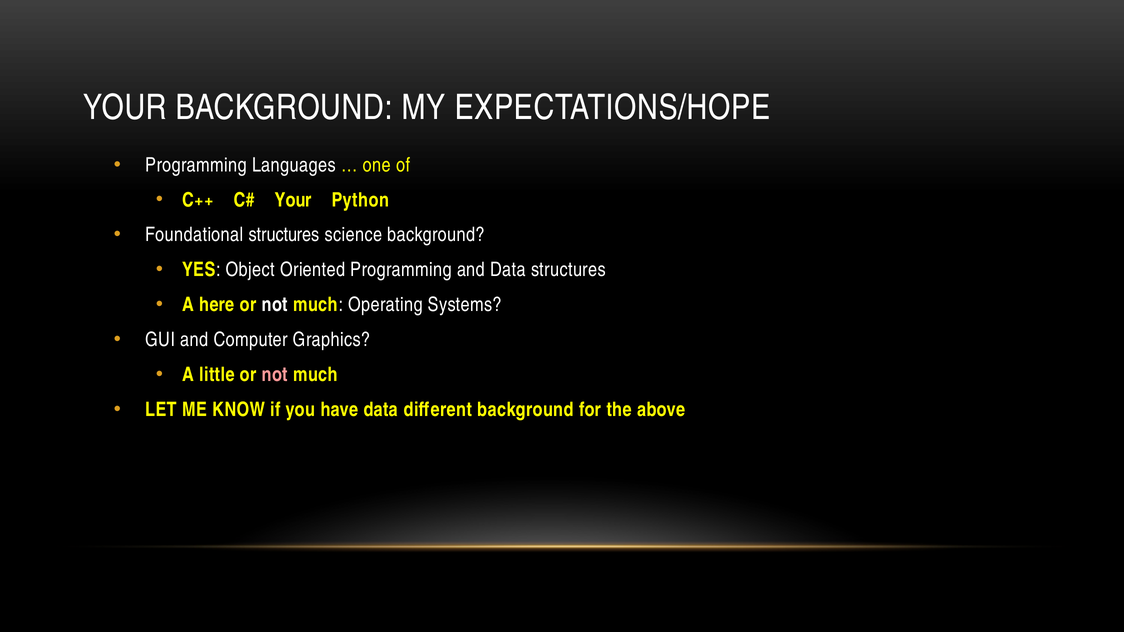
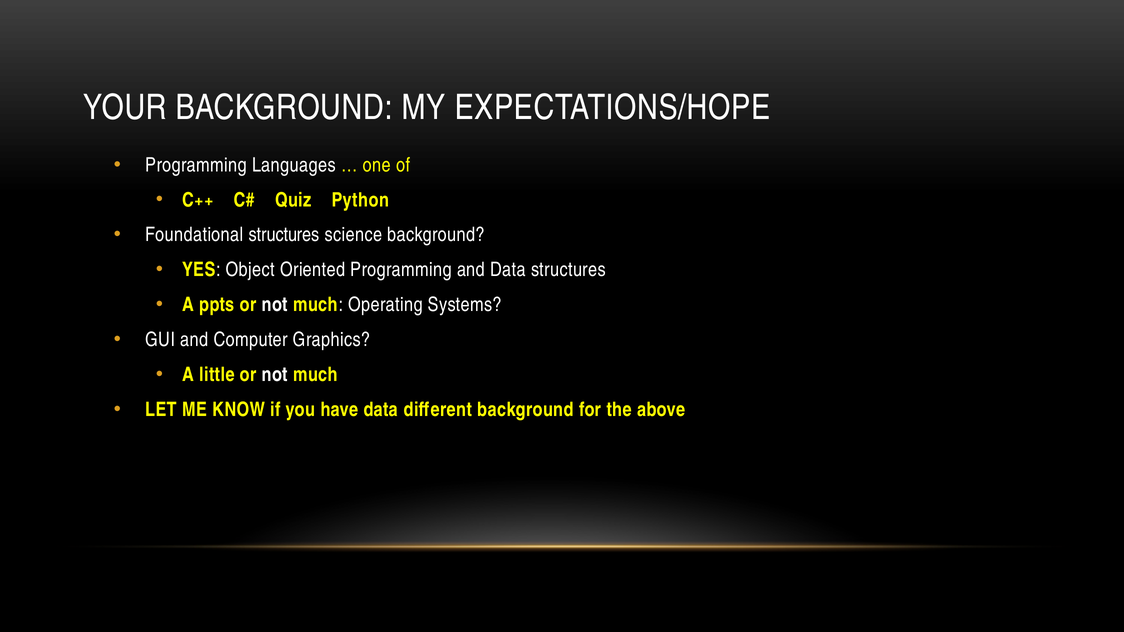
Your at (293, 200): Your -> Quiz
here: here -> ppts
not at (275, 375) colour: pink -> white
